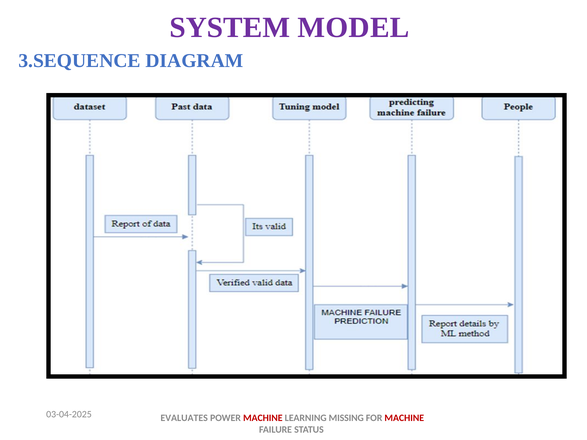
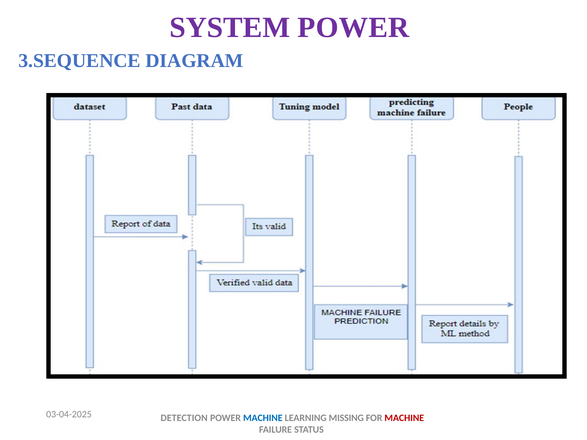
SYSTEM MODEL: MODEL -> POWER
EVALUATES: EVALUATES -> DETECTION
MACHINE at (263, 418) colour: red -> blue
